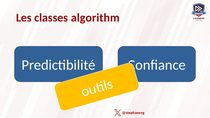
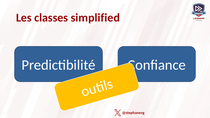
algorithm: algorithm -> simplified
